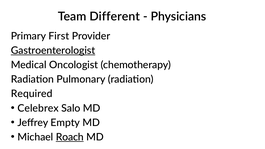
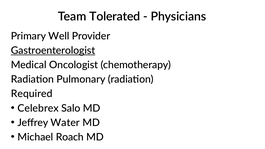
Different: Different -> Tolerated
First: First -> Well
Empty: Empty -> Water
Roach underline: present -> none
